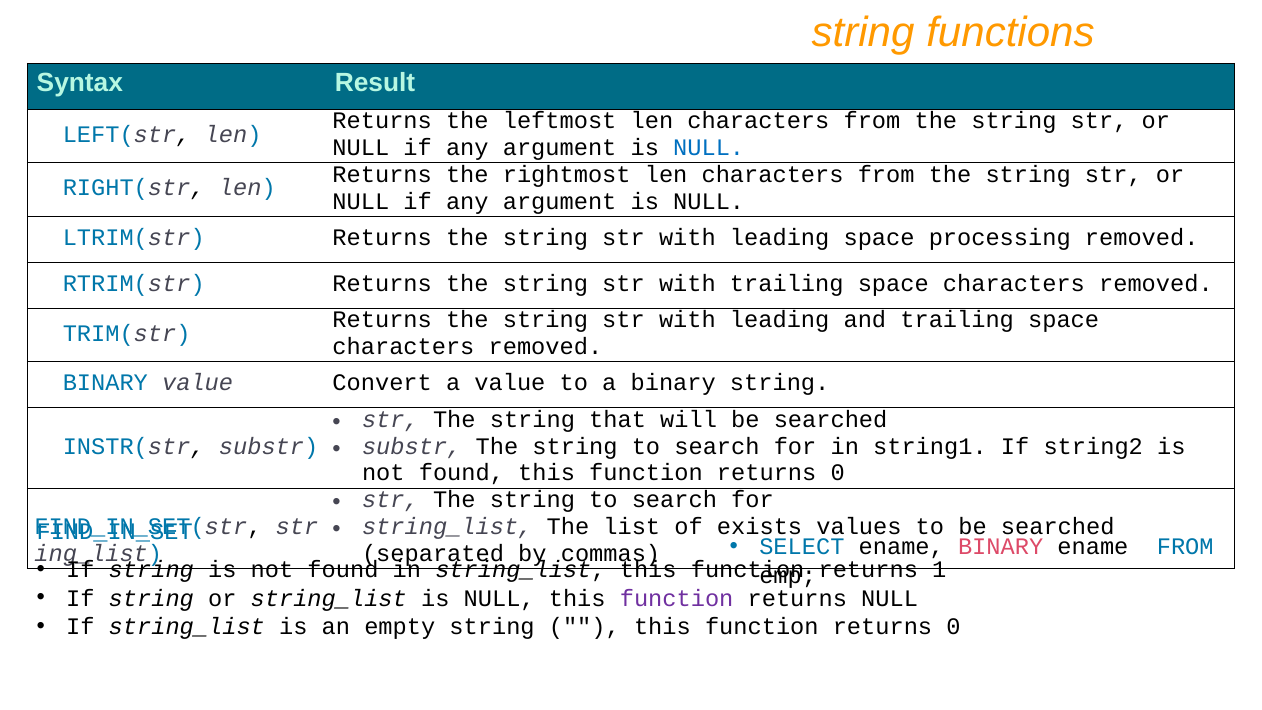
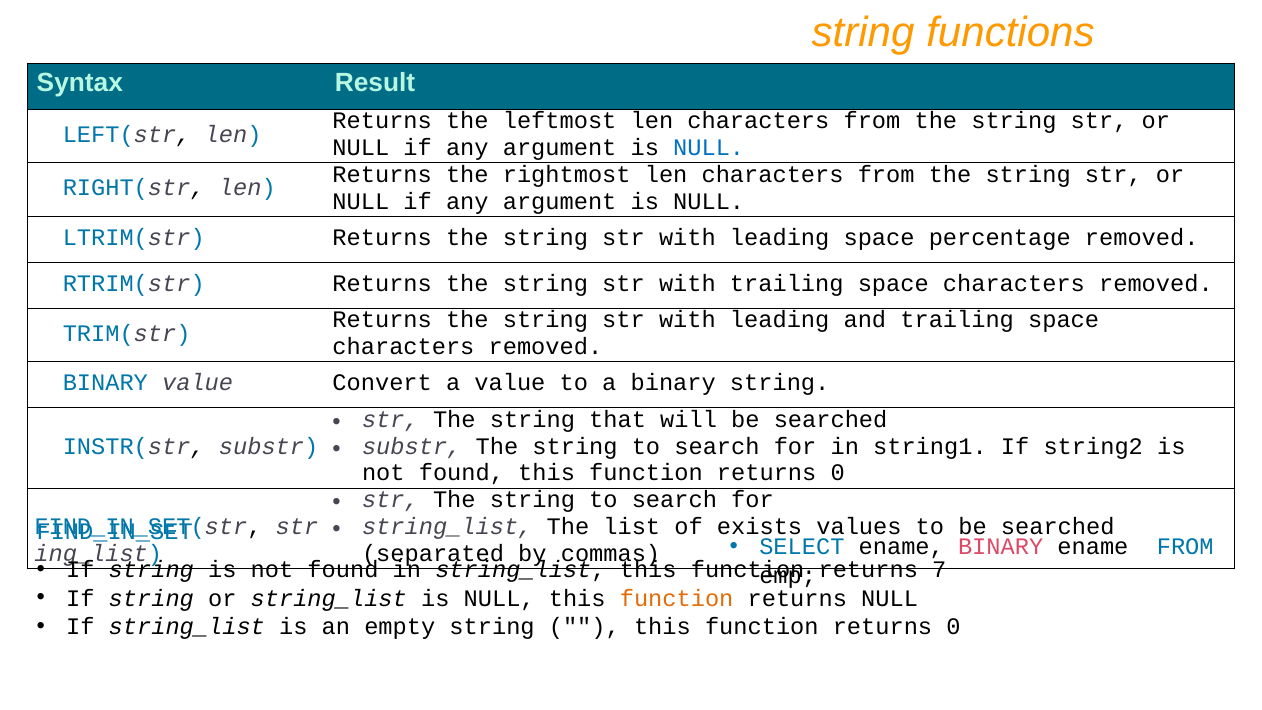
processing: processing -> percentage
1: 1 -> 7
function at (677, 598) colour: purple -> orange
